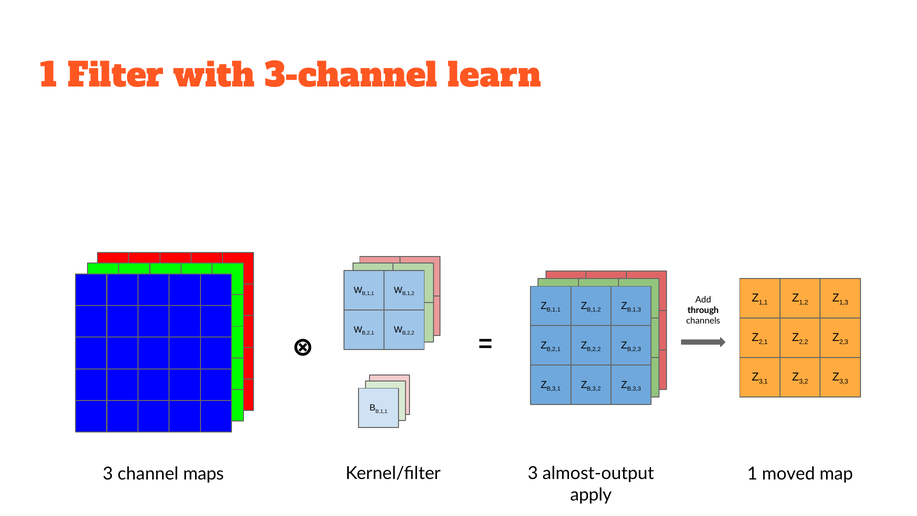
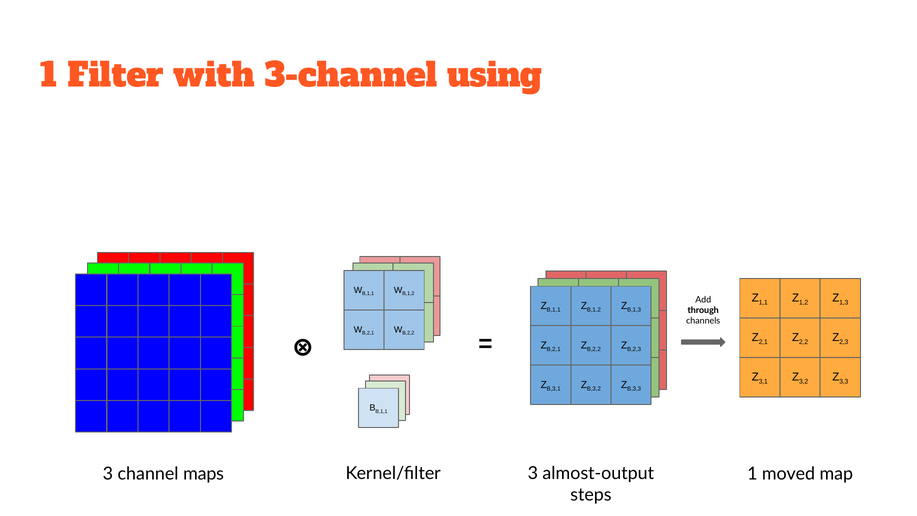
learn: learn -> using
apply: apply -> steps
